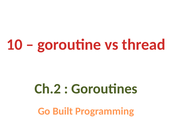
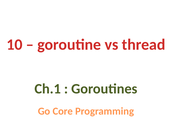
Ch.2: Ch.2 -> Ch.1
Built: Built -> Core
